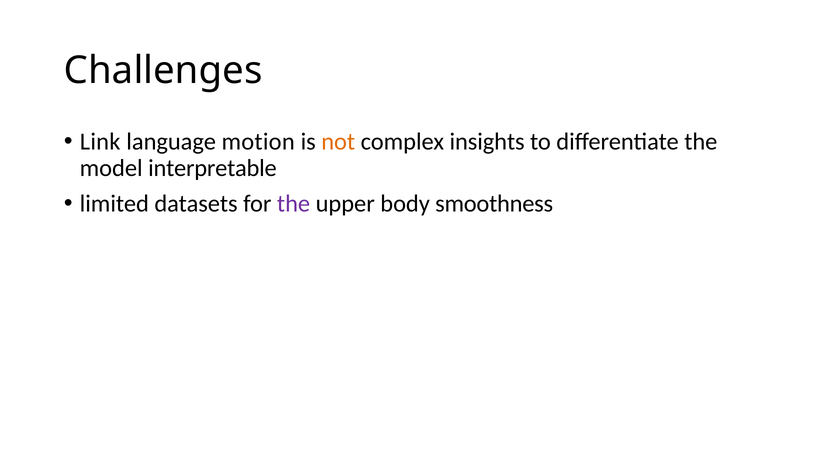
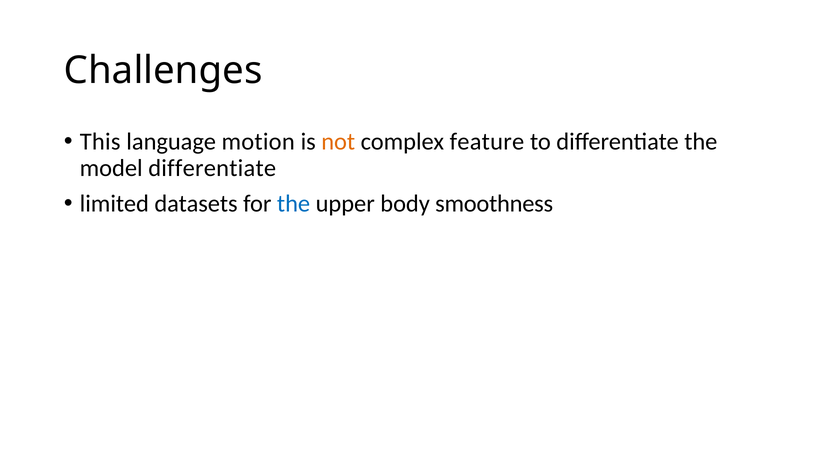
Link: Link -> This
insights: insights -> feature
model interpretable: interpretable -> differentiate
the at (294, 203) colour: purple -> blue
